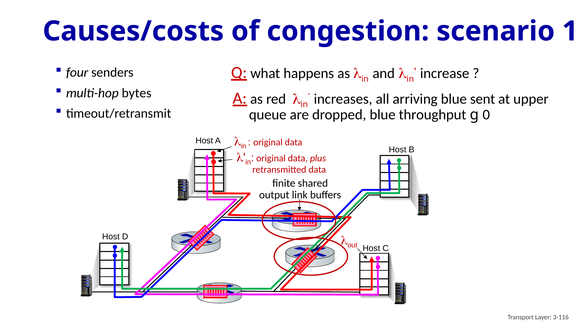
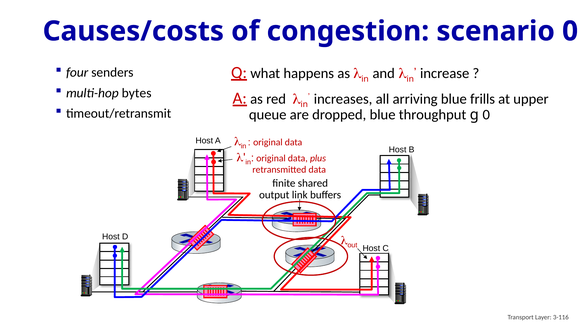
scenario 1: 1 -> 0
sent: sent -> frills
